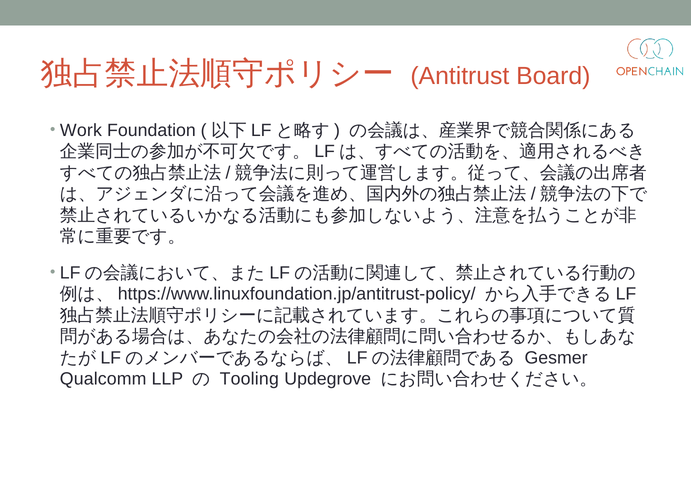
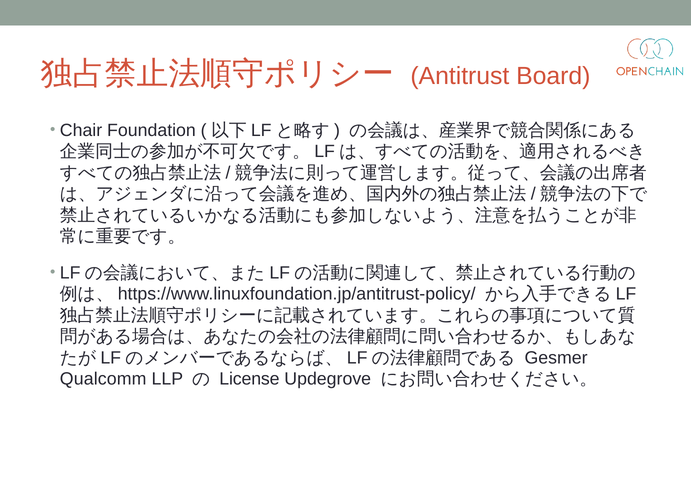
Work: Work -> Chair
Tooling: Tooling -> License
